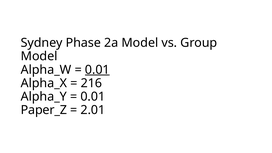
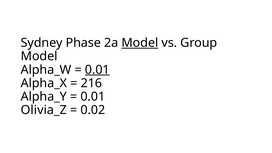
Model at (140, 43) underline: none -> present
Paper_Z: Paper_Z -> Olivia_Z
2.01: 2.01 -> 0.02
